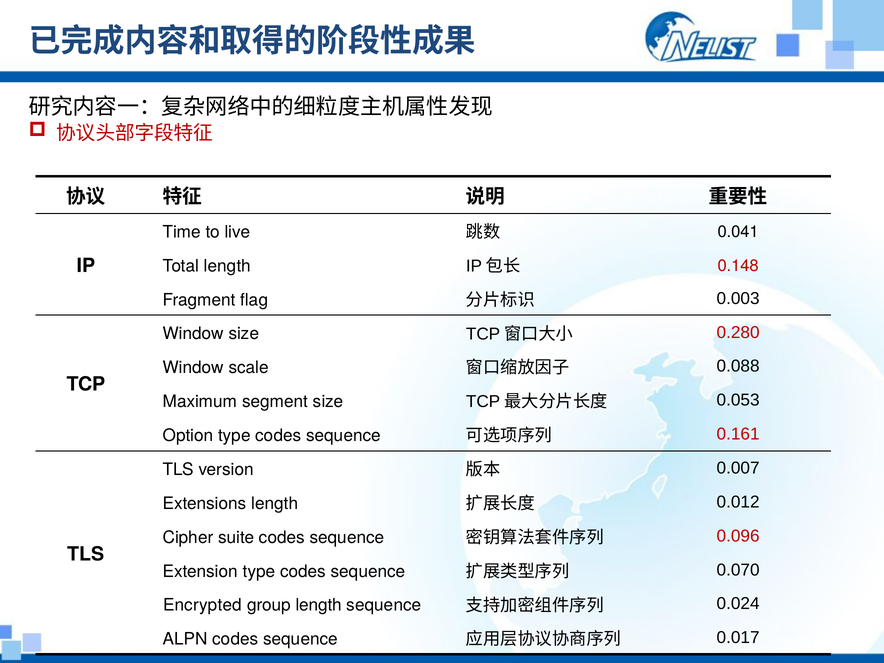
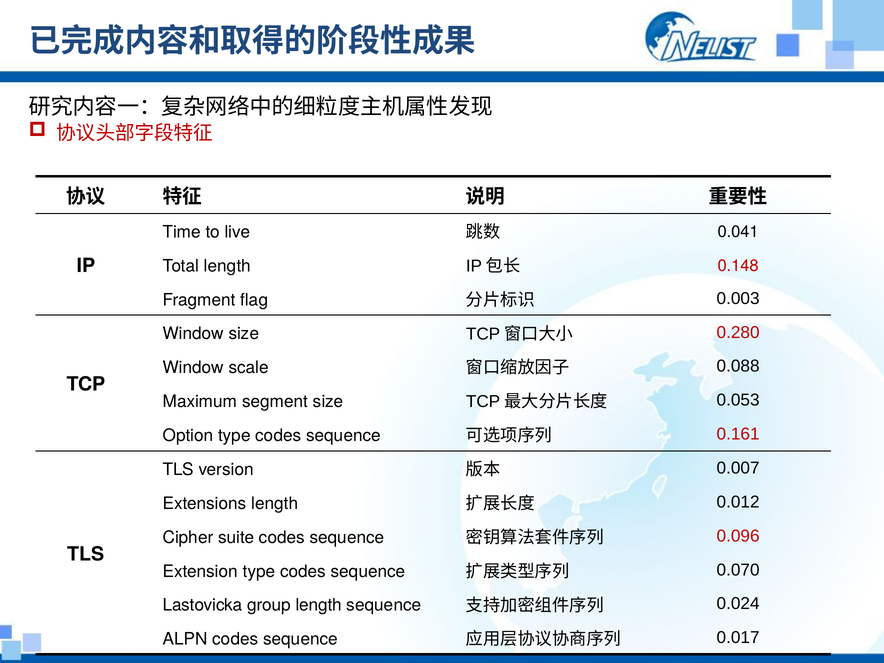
Encrypted: Encrypted -> Lastovicka
